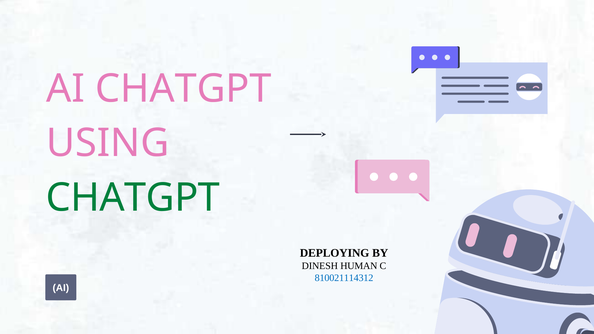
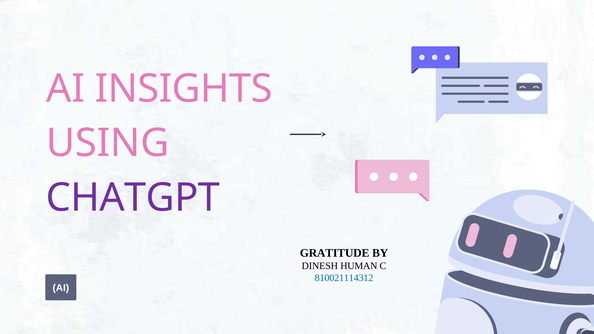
AI CHATGPT: CHATGPT -> INSIGHTS
CHATGPT at (133, 198) colour: green -> purple
DEPLOYING: DEPLOYING -> GRATITUDE
